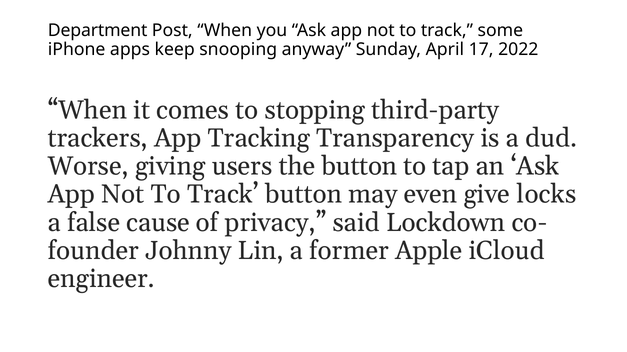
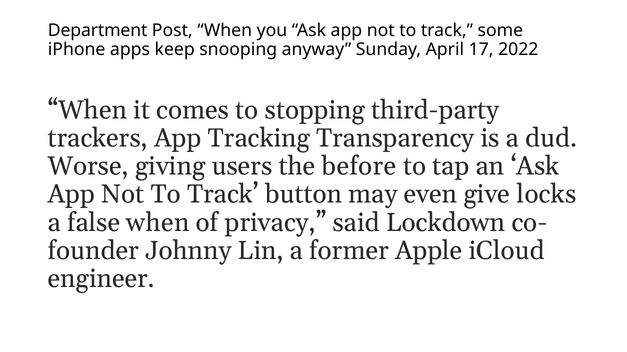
the button: button -> before
false cause: cause -> when
